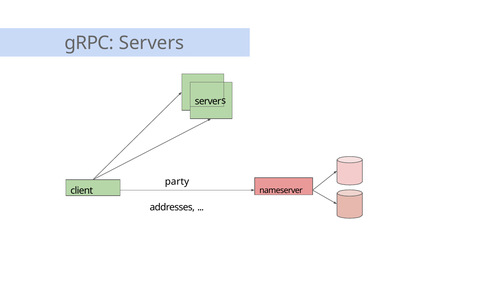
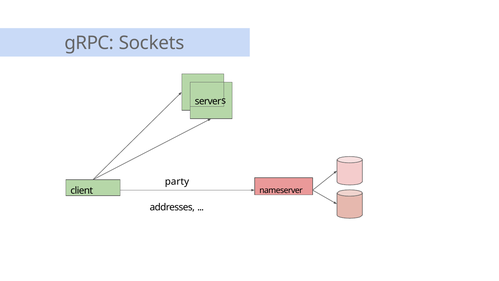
gRPC Servers: Servers -> Sockets
